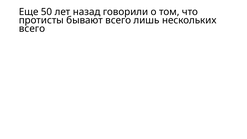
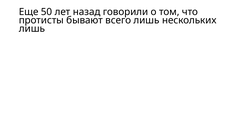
всего at (32, 29): всего -> лишь
